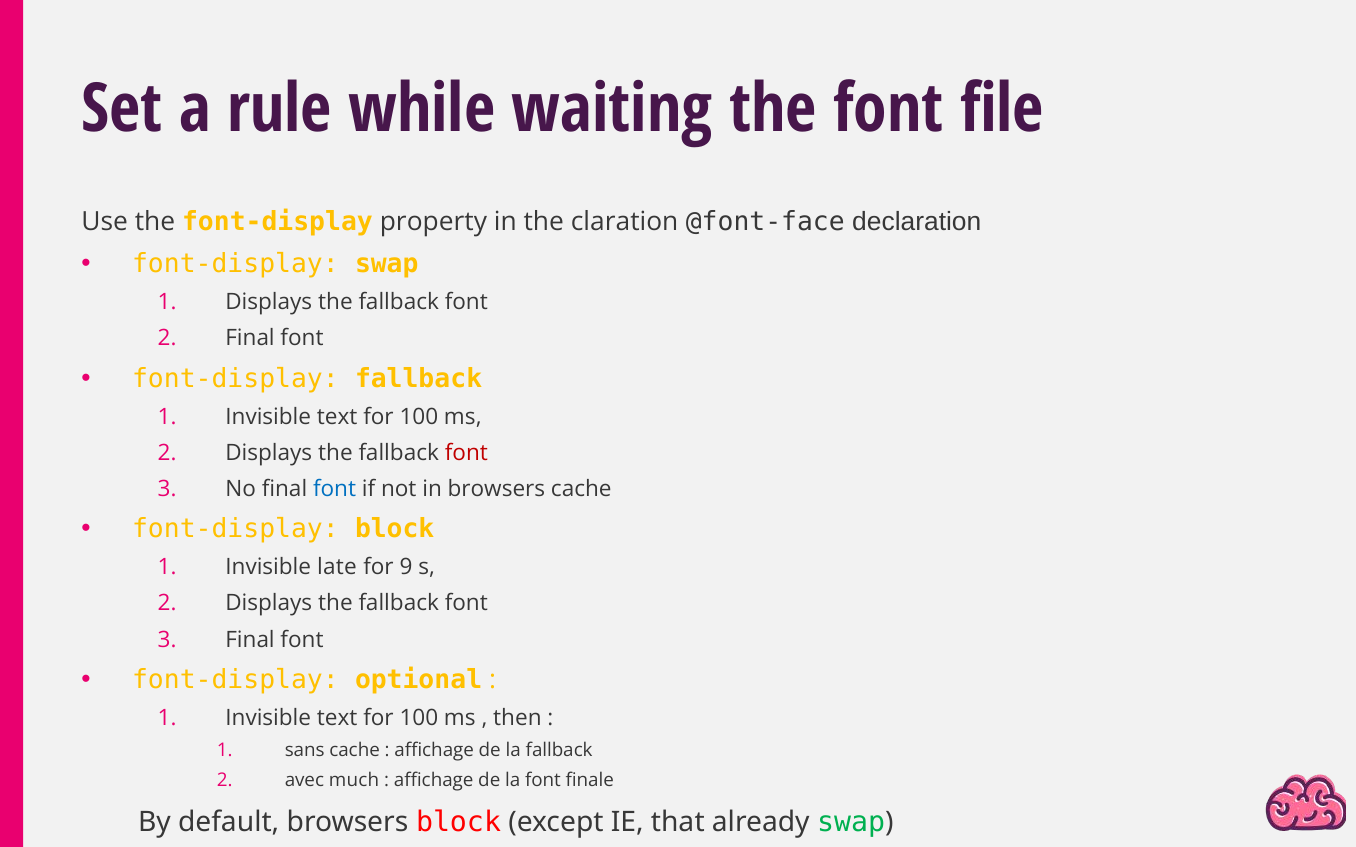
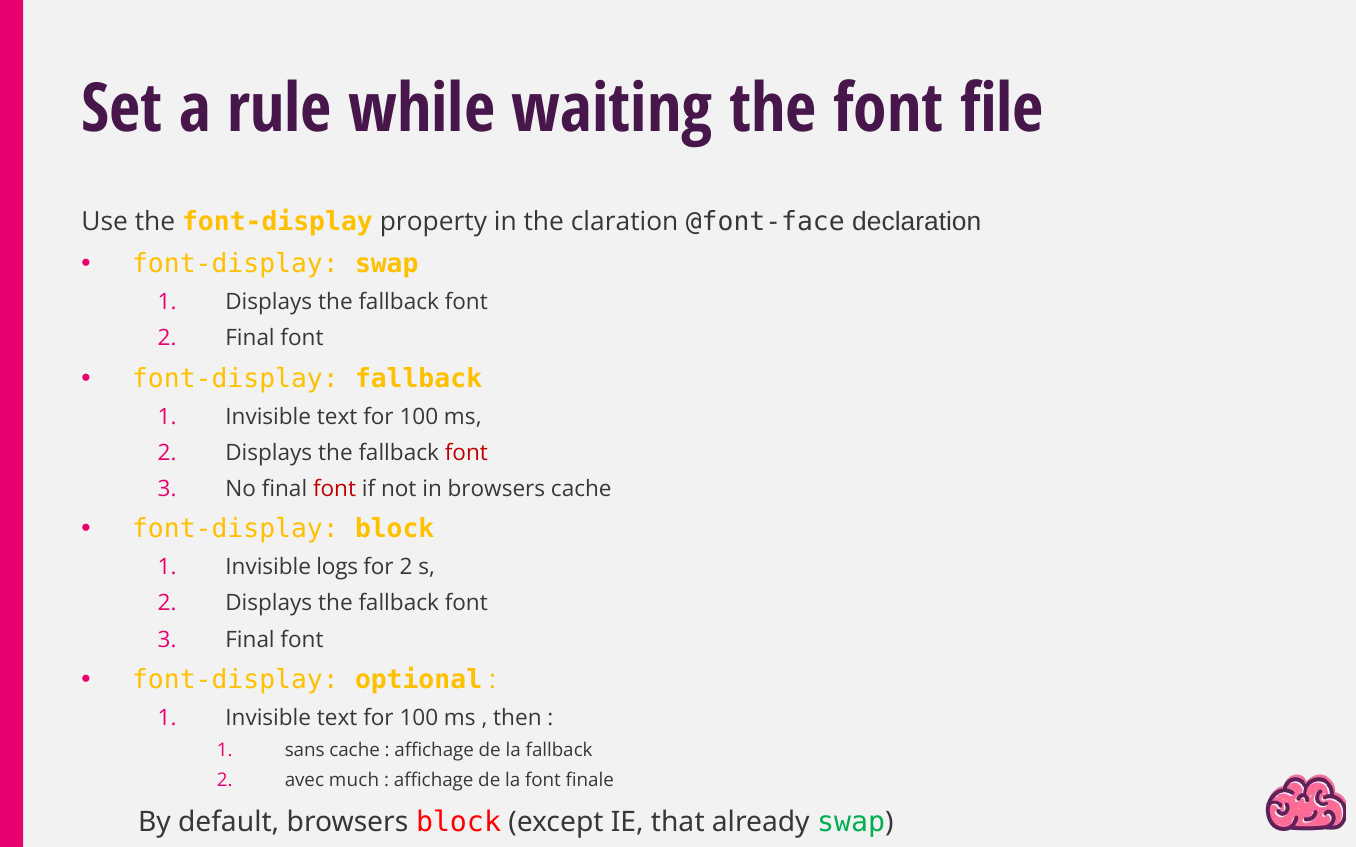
font at (335, 489) colour: blue -> red
late: late -> logs
for 9: 9 -> 2
